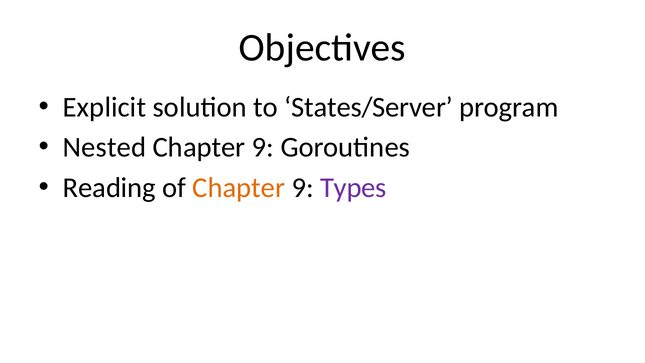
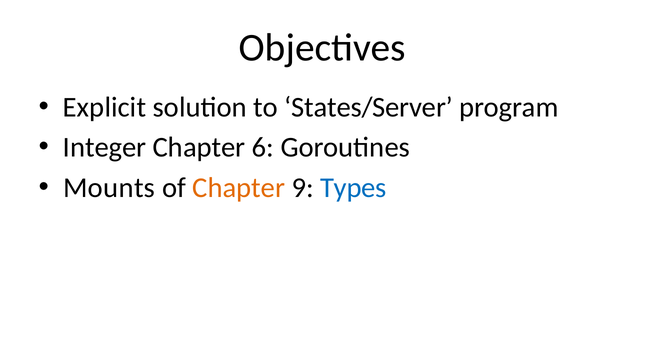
Nested: Nested -> Integer
9 at (263, 147): 9 -> 6
Reading: Reading -> Mounts
Types colour: purple -> blue
